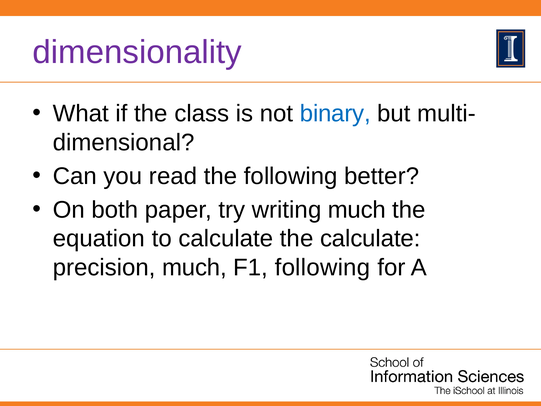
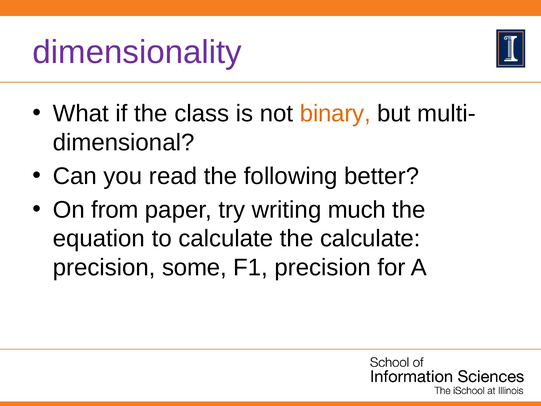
binary colour: blue -> orange
both: both -> from
precision much: much -> some
F1 following: following -> precision
